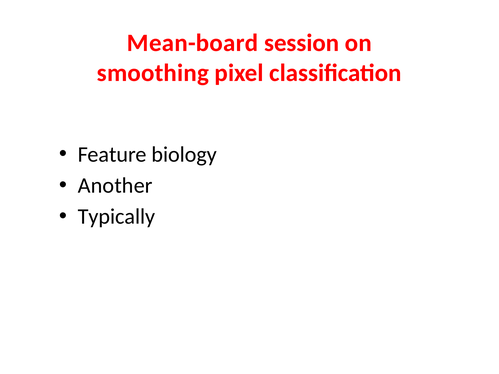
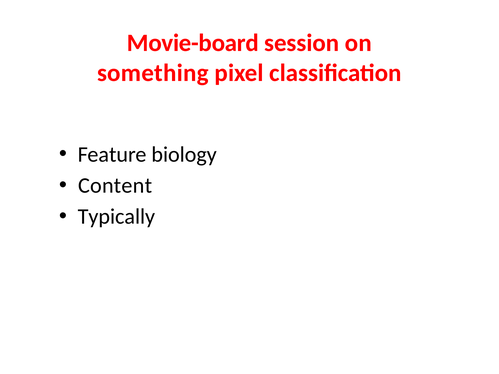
Mean-board: Mean-board -> Movie-board
smoothing: smoothing -> something
Another: Another -> Content
